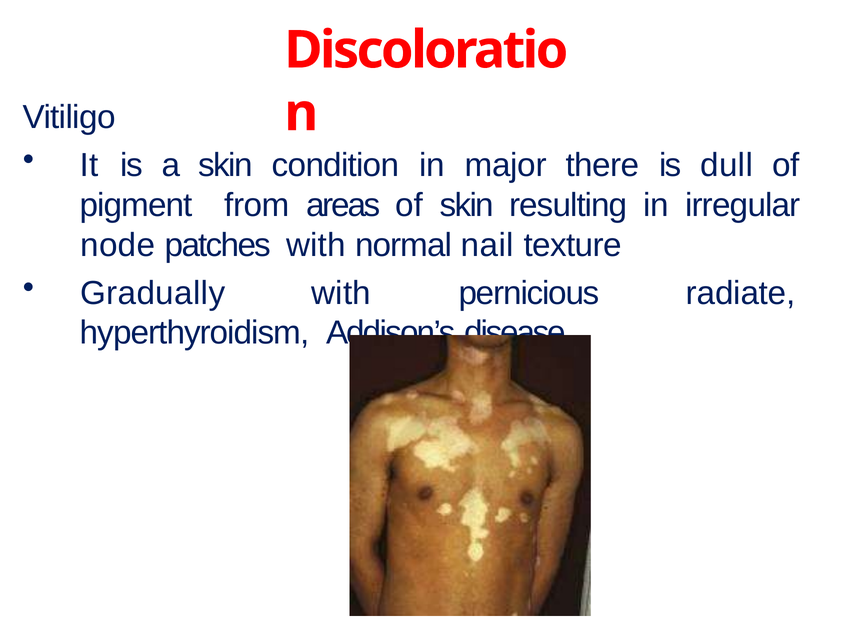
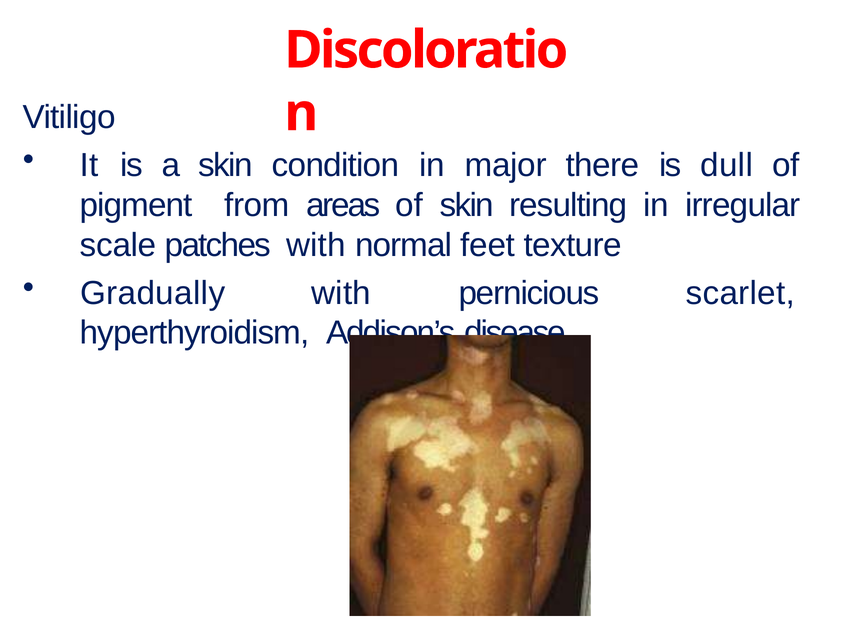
node: node -> scale
nail: nail -> feet
radiate: radiate -> scarlet
